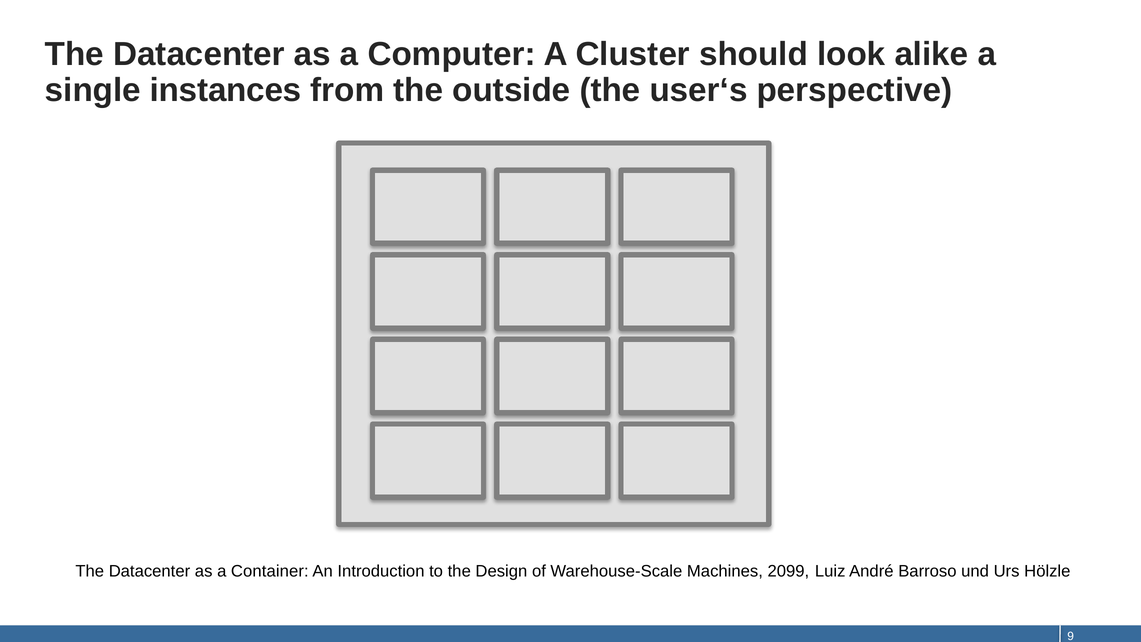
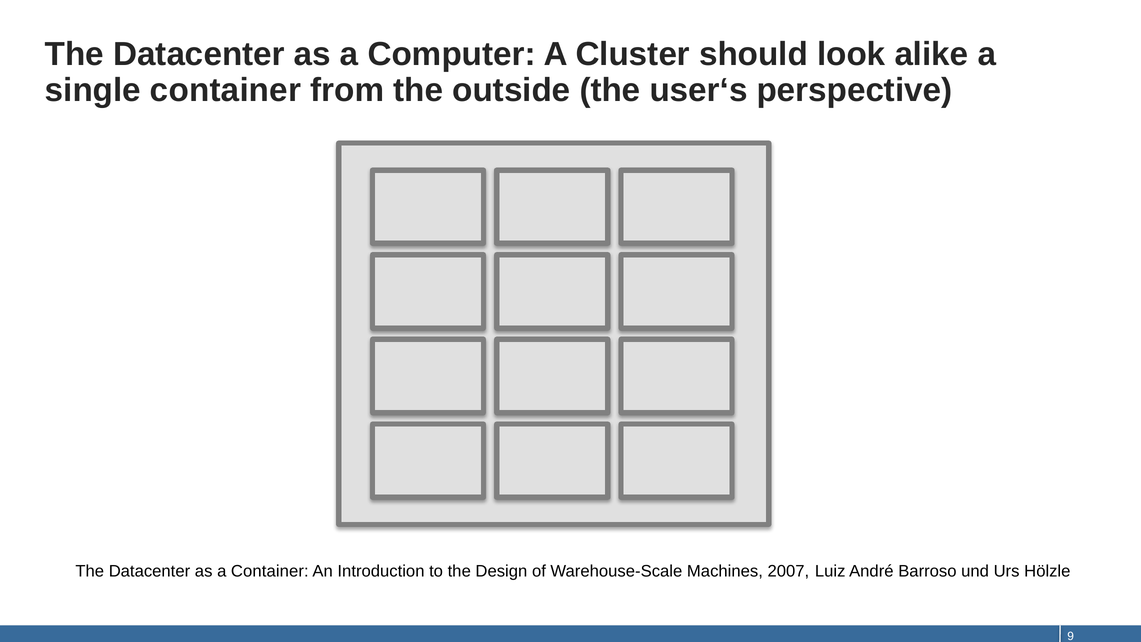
single instances: instances -> container
2099: 2099 -> 2007
